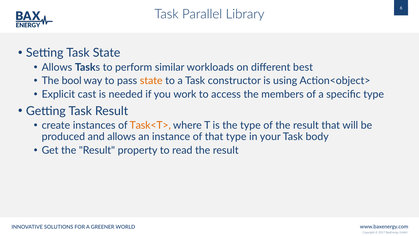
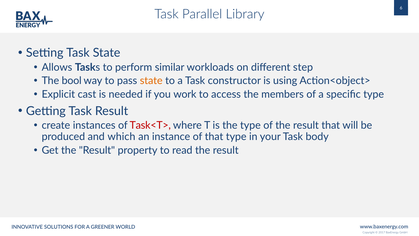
best: best -> step
Task<T> colour: orange -> red
and allows: allows -> which
